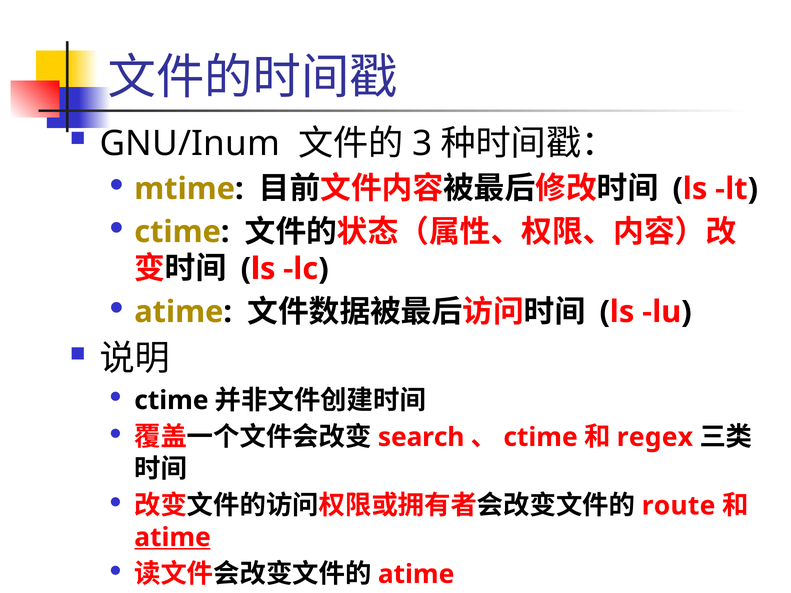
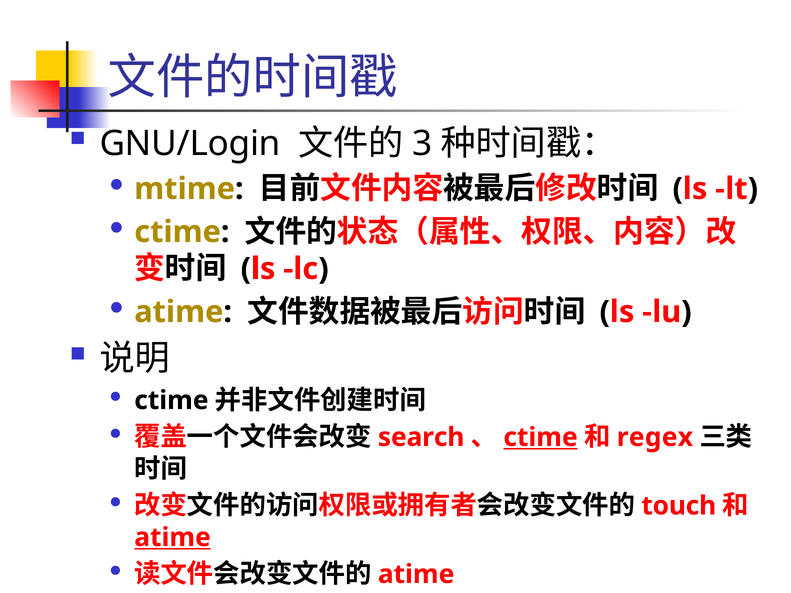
GNU/Inum: GNU/Inum -> GNU/Login
ctime at (541, 437) underline: none -> present
route: route -> touch
